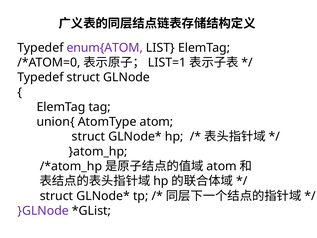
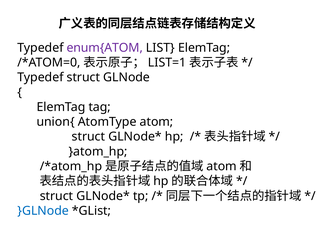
}GLNode colour: purple -> blue
